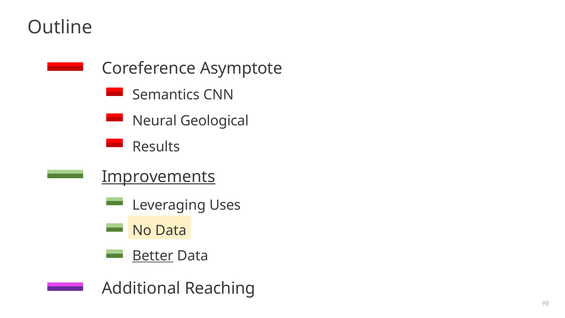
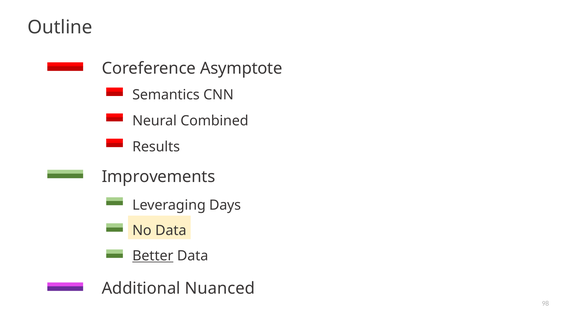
Geological: Geological -> Combined
Improvements underline: present -> none
Uses: Uses -> Days
Reaching: Reaching -> Nuanced
